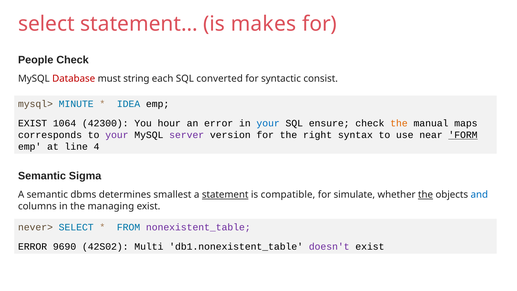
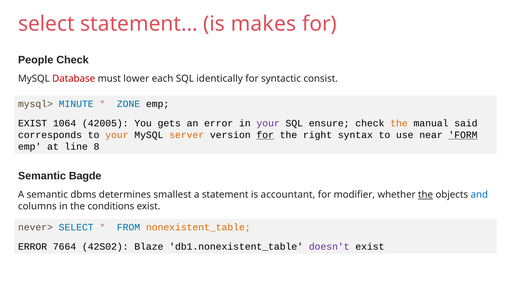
string: string -> lower
converted: converted -> identically
IDEA: IDEA -> ZONE
42300: 42300 -> 42005
hour: hour -> gets
your at (268, 123) colour: blue -> purple
maps: maps -> said
your at (117, 135) colour: purple -> orange
server colour: purple -> orange
for at (265, 135) underline: none -> present
4: 4 -> 8
Sigma: Sigma -> Bagde
statement underline: present -> none
compatible: compatible -> accountant
simulate: simulate -> modifier
managing: managing -> conditions
nonexistent_table colour: purple -> orange
9690: 9690 -> 7664
Multi: Multi -> Blaze
